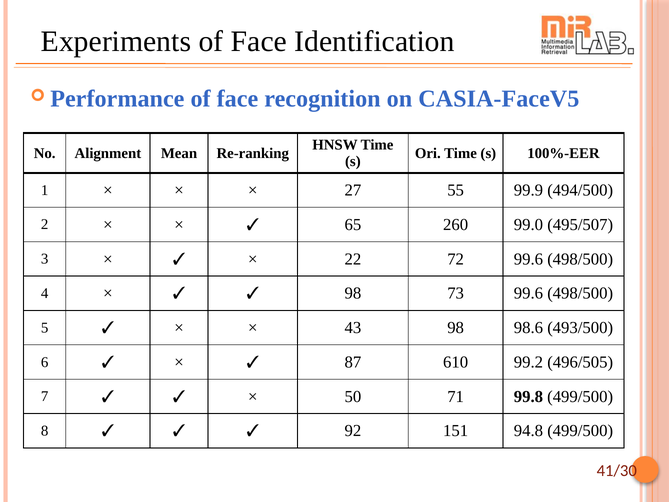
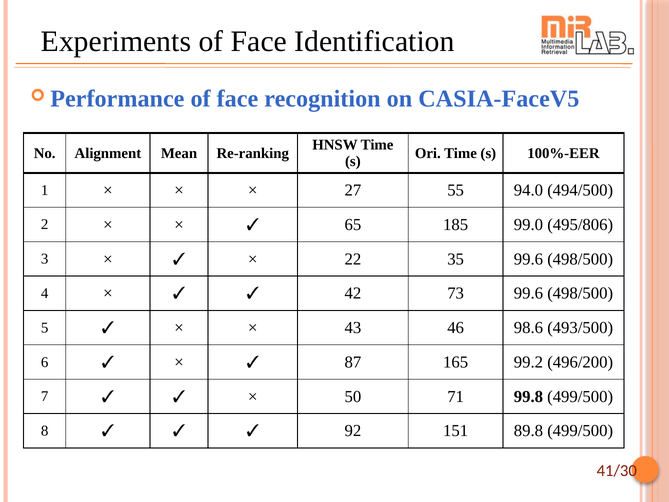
99.9: 99.9 -> 94.0
260: 260 -> 185
495/507: 495/507 -> 495/806
72: 72 -> 35
98 at (353, 293): 98 -> 42
43 98: 98 -> 46
610: 610 -> 165
496/505: 496/505 -> 496/200
94.8: 94.8 -> 89.8
